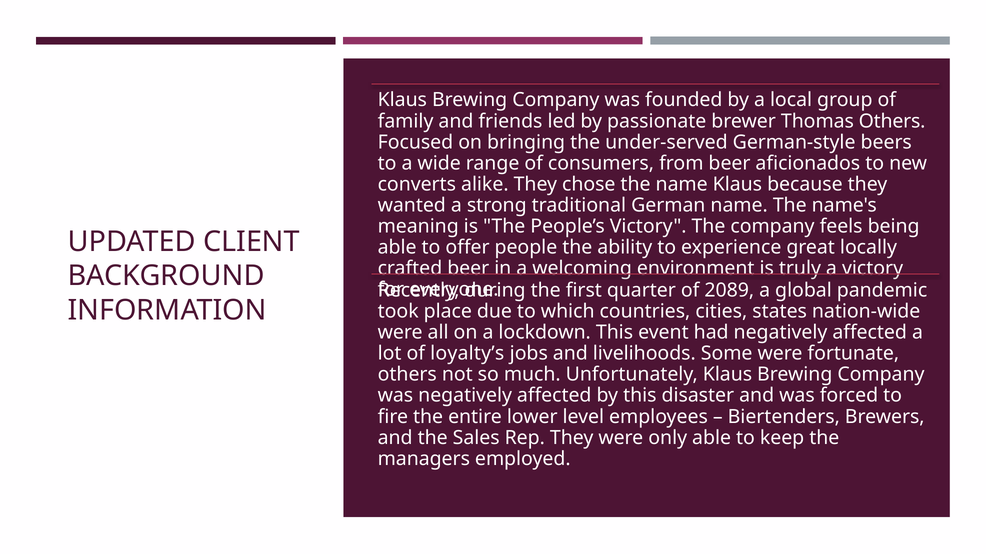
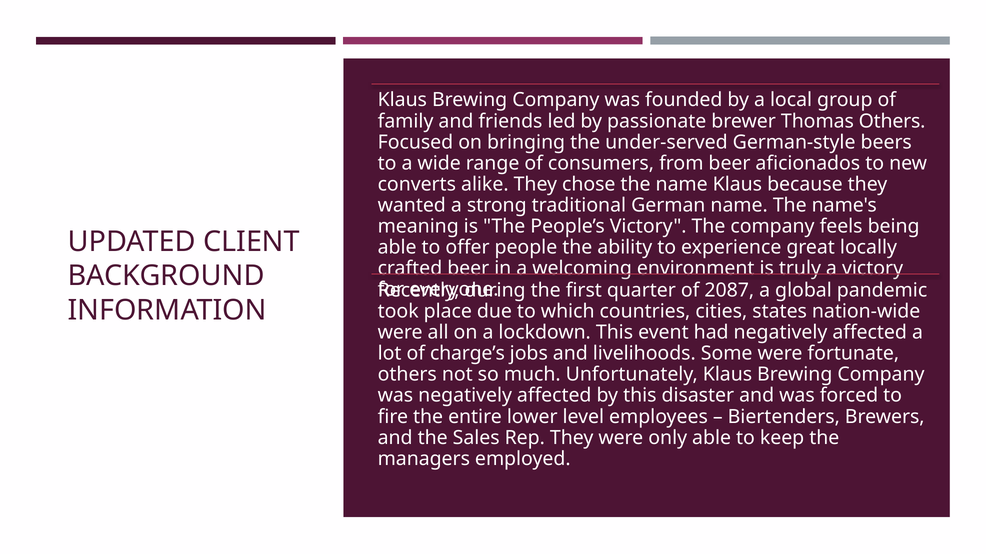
2089: 2089 -> 2087
loyalty’s: loyalty’s -> charge’s
